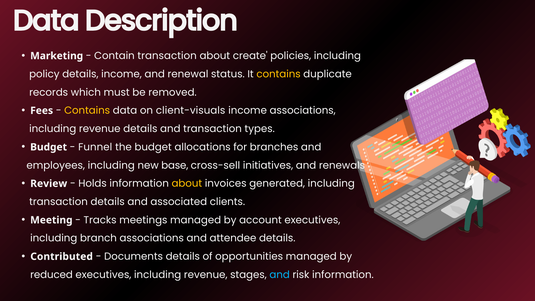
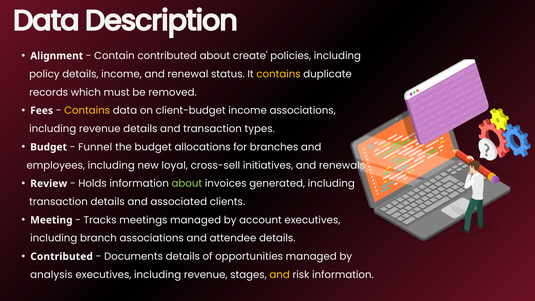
Marketing: Marketing -> Alignment
Contain transaction: transaction -> contributed
client-visuals: client-visuals -> client-budget
base: base -> loyal
about at (187, 184) colour: yellow -> light green
reduced: reduced -> analysis
and at (280, 275) colour: light blue -> yellow
